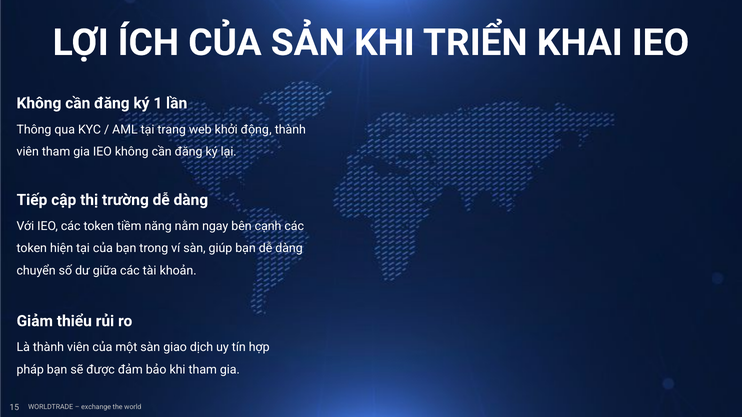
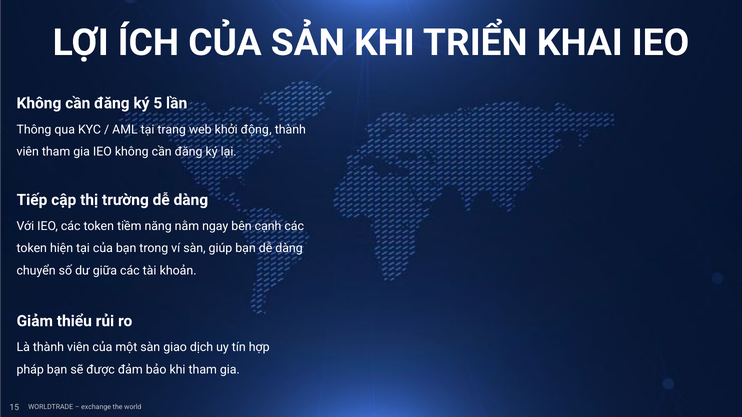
1: 1 -> 5
